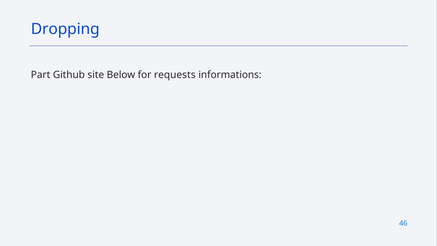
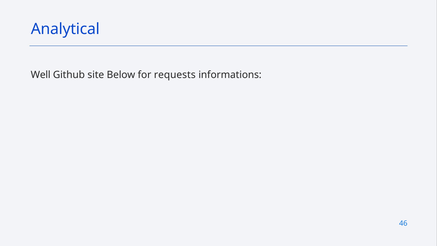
Dropping: Dropping -> Analytical
Part: Part -> Well
